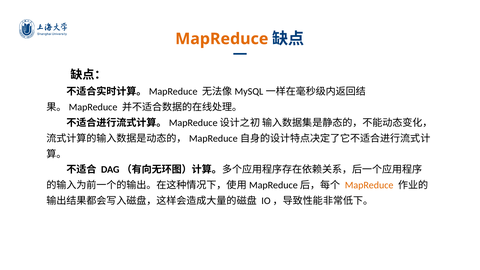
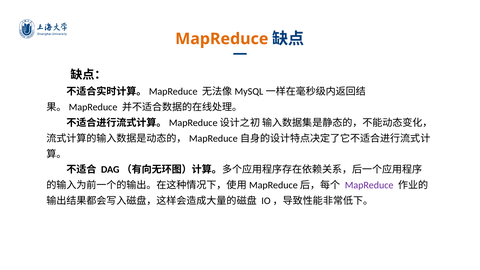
MapReduce at (369, 185) colour: orange -> purple
